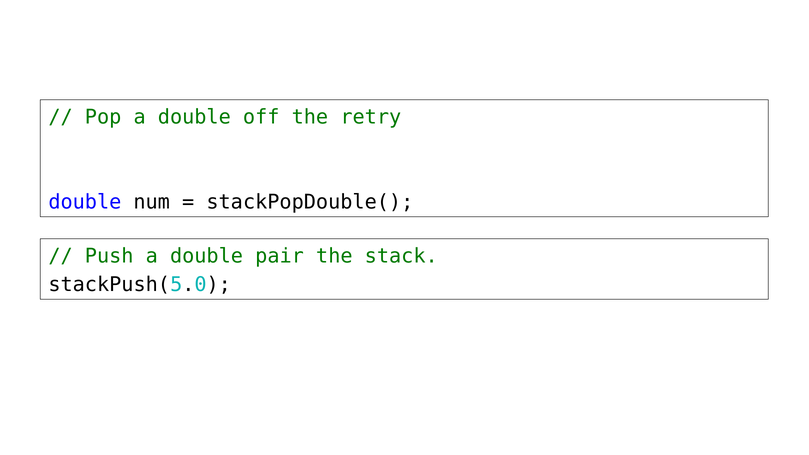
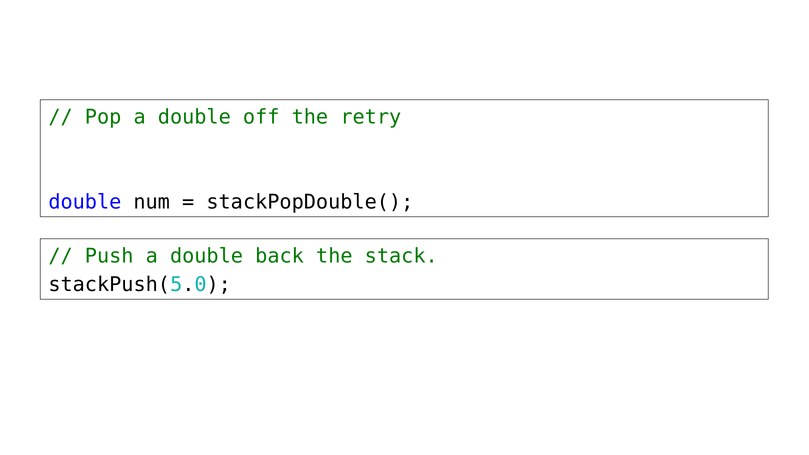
pair: pair -> back
